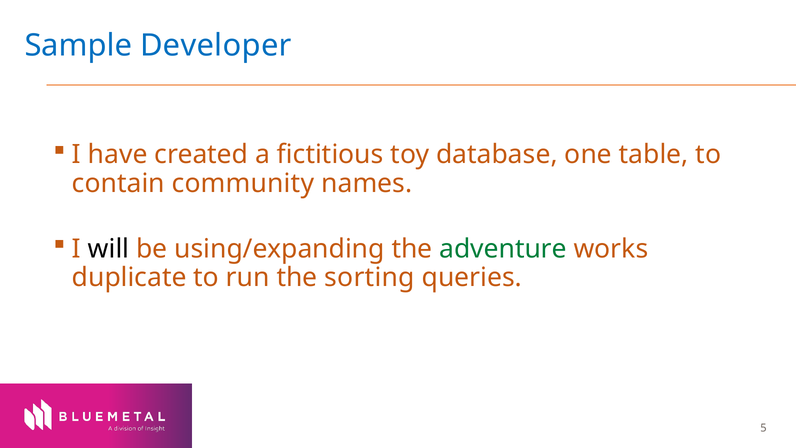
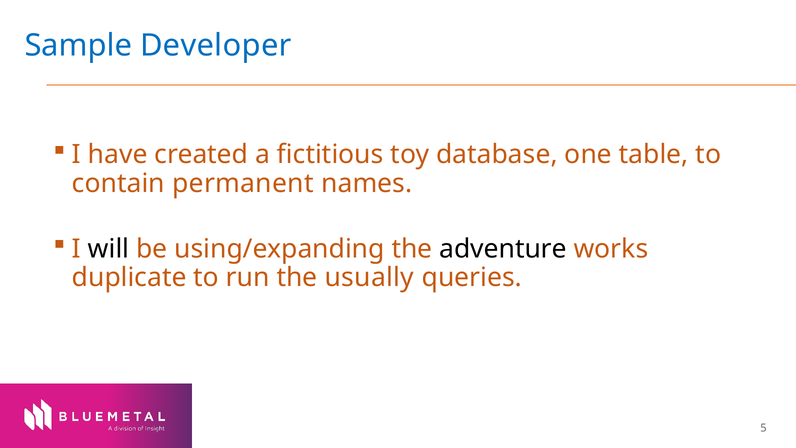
community: community -> permanent
adventure colour: green -> black
sorting: sorting -> usually
